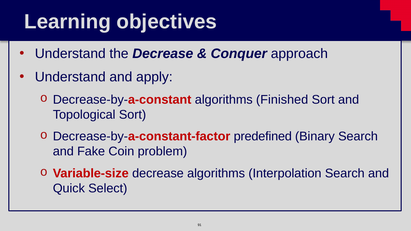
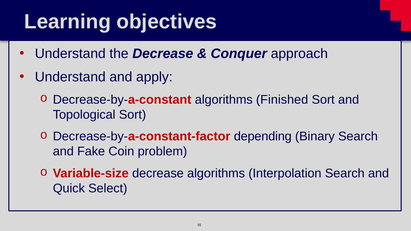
predefined: predefined -> depending
